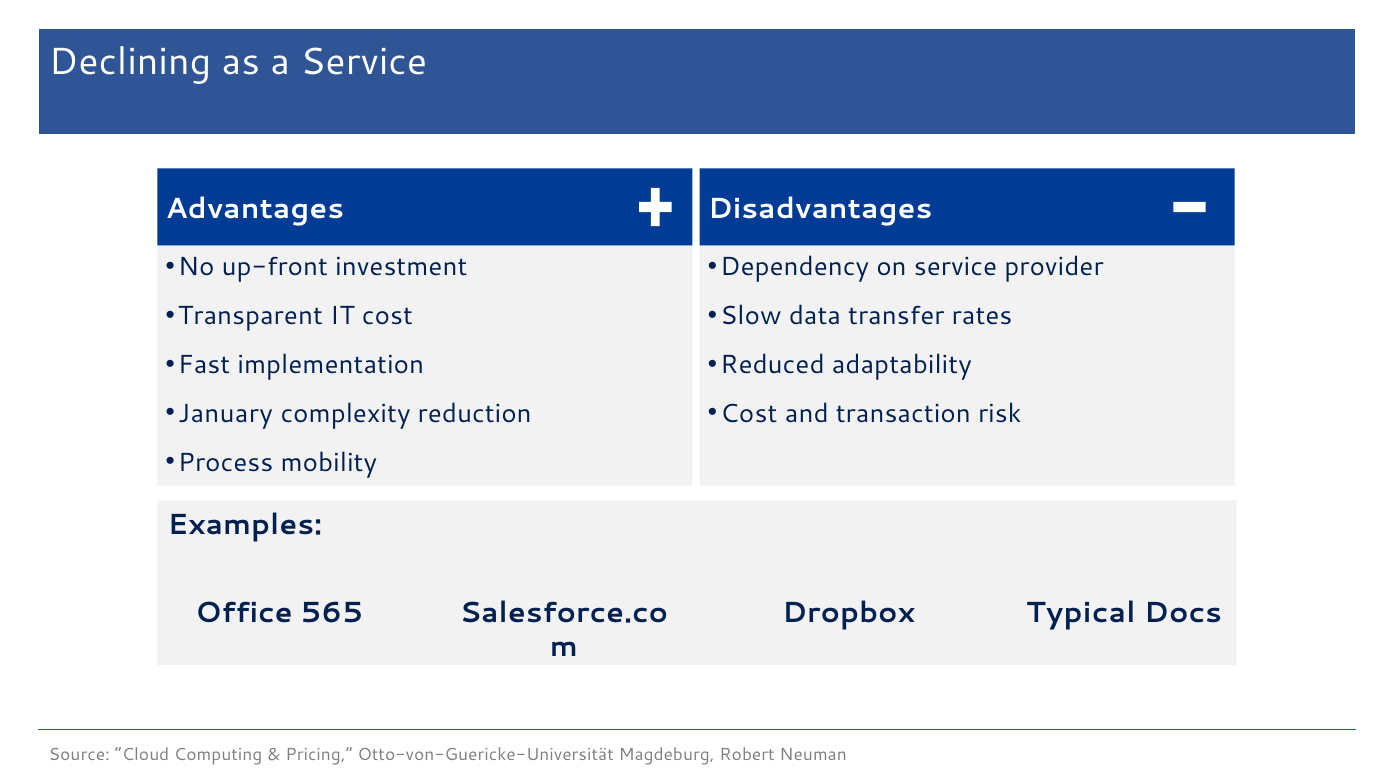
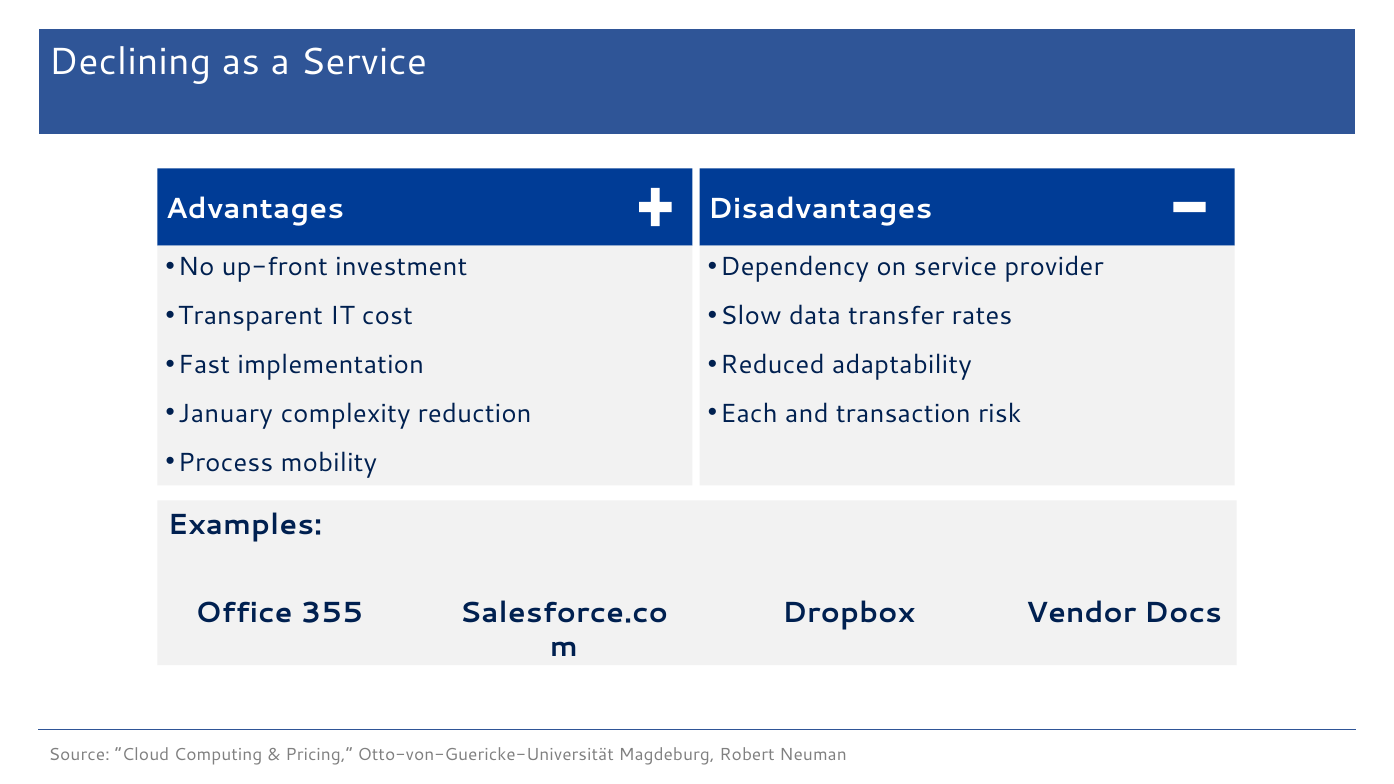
Cost at (749, 414): Cost -> Each
565: 565 -> 355
Typical: Typical -> Vendor
